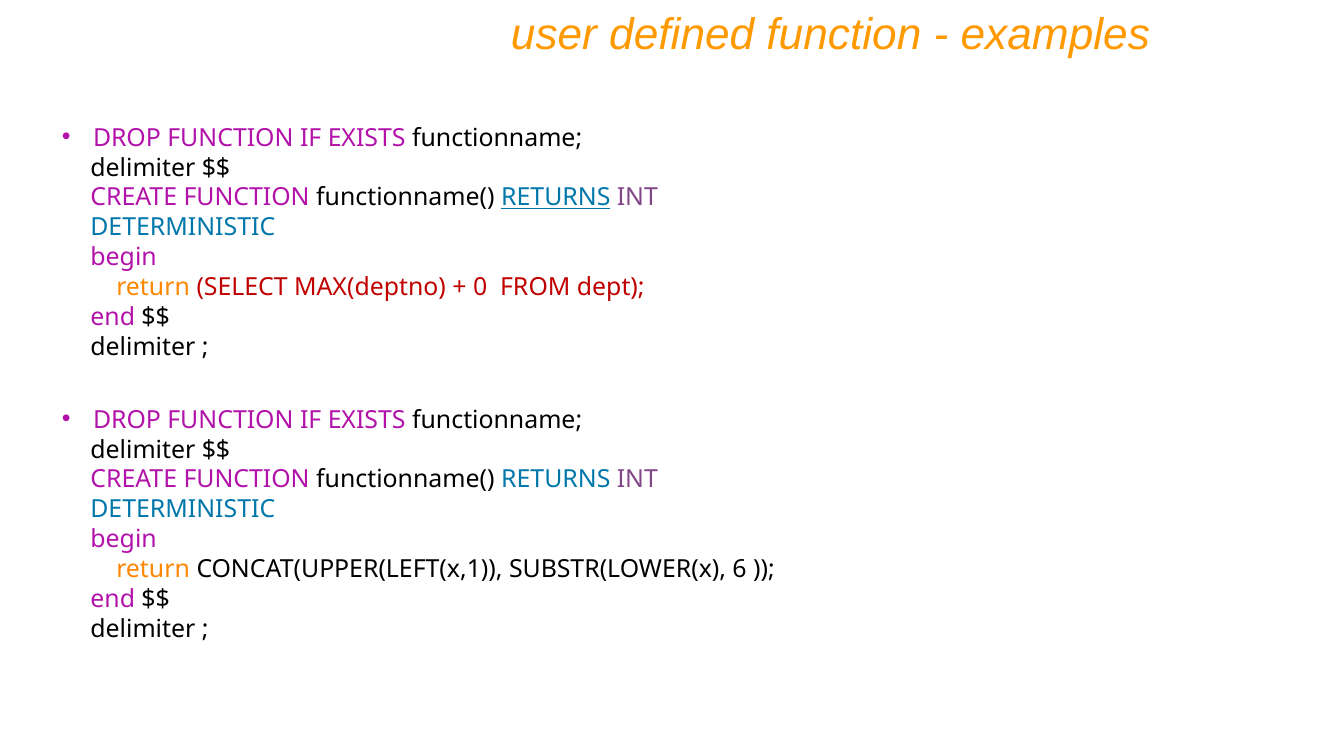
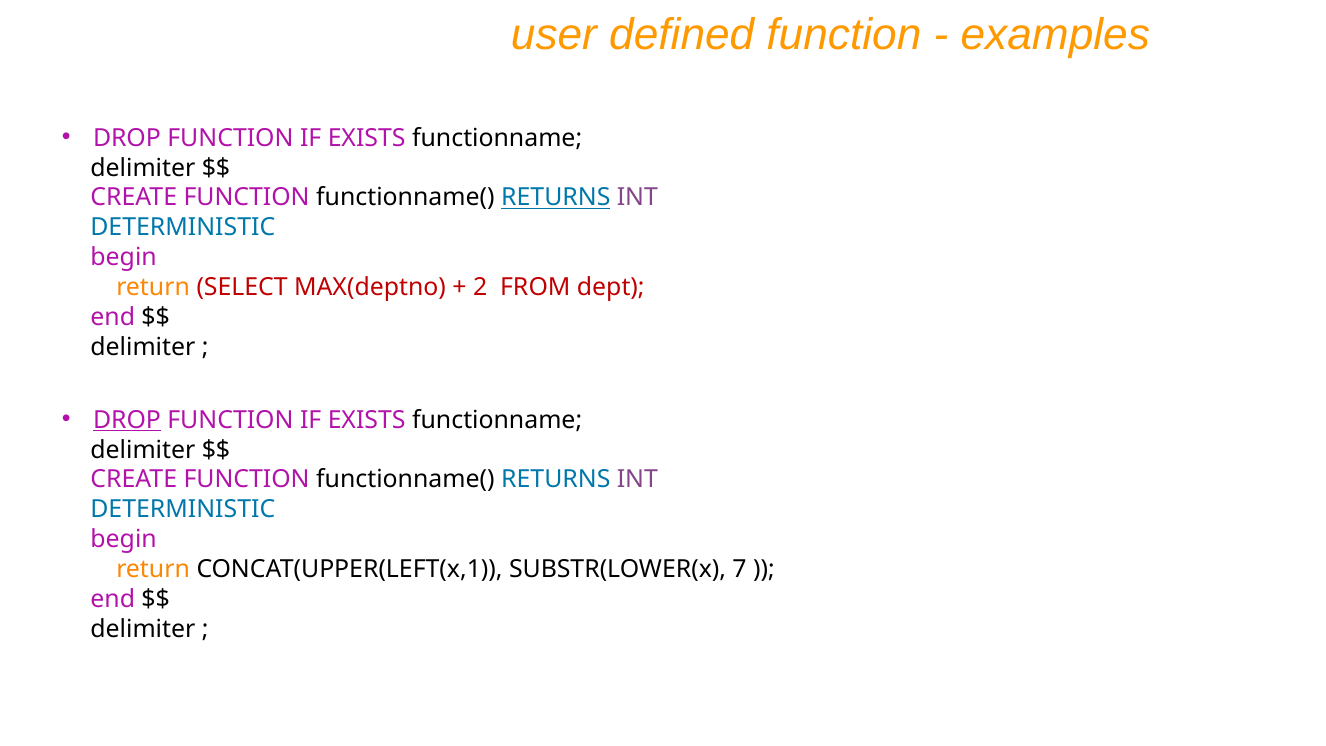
0: 0 -> 2
DROP at (127, 420) underline: none -> present
6: 6 -> 7
